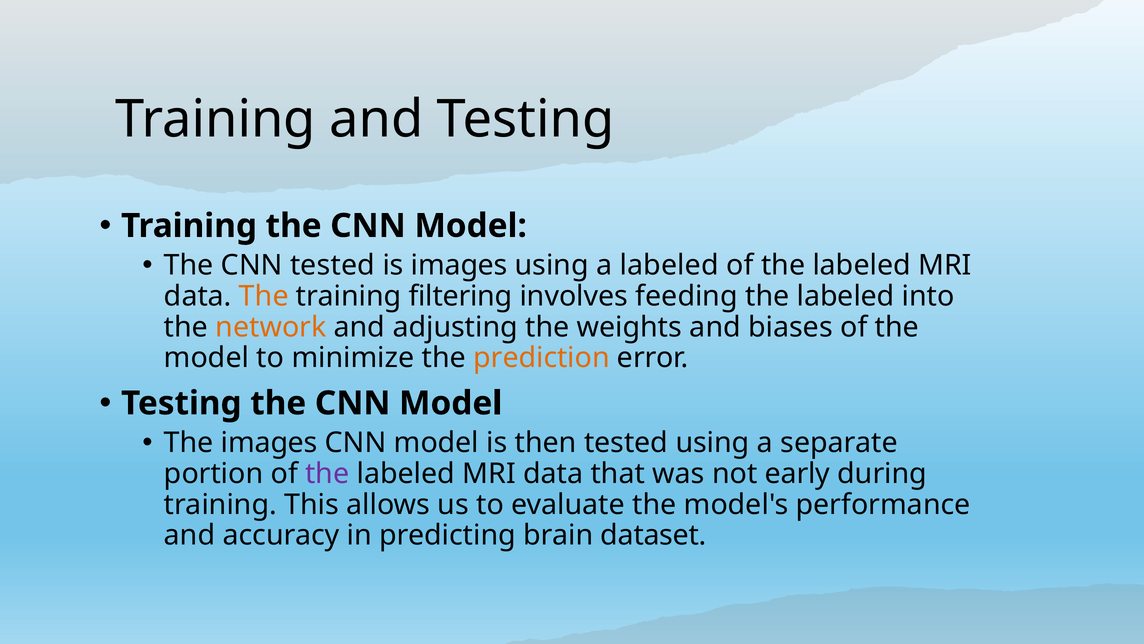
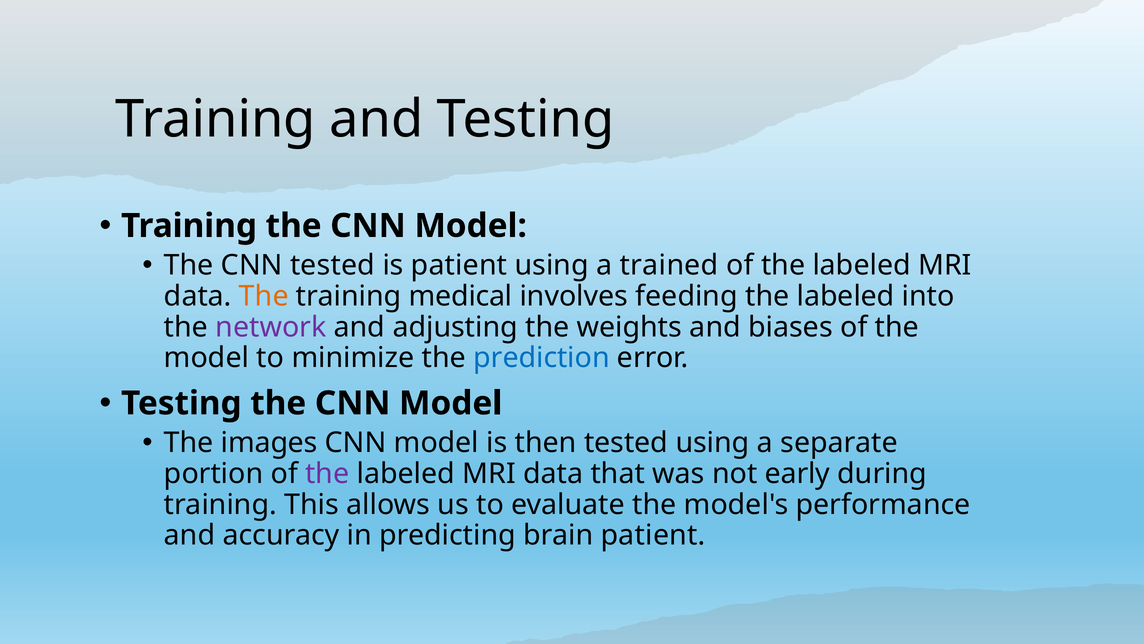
is images: images -> patient
a labeled: labeled -> trained
filtering: filtering -> medical
network colour: orange -> purple
prediction colour: orange -> blue
brain dataset: dataset -> patient
